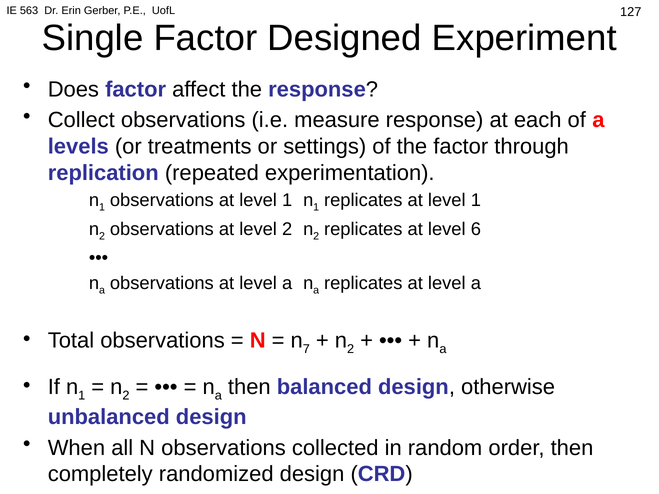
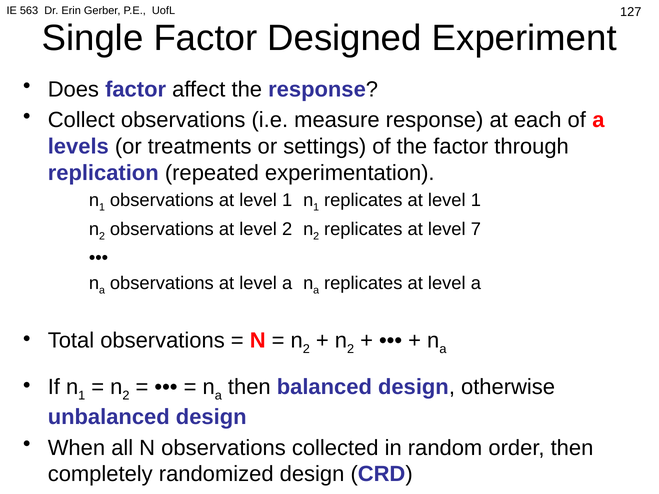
6: 6 -> 7
7 at (306, 349): 7 -> 2
